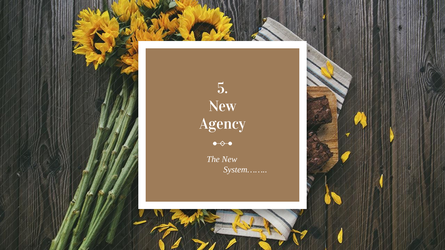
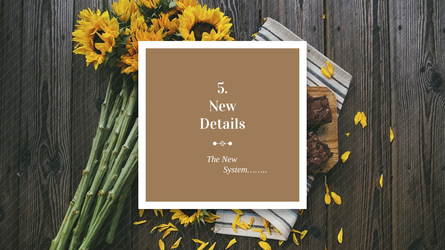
Agency: Agency -> Details
